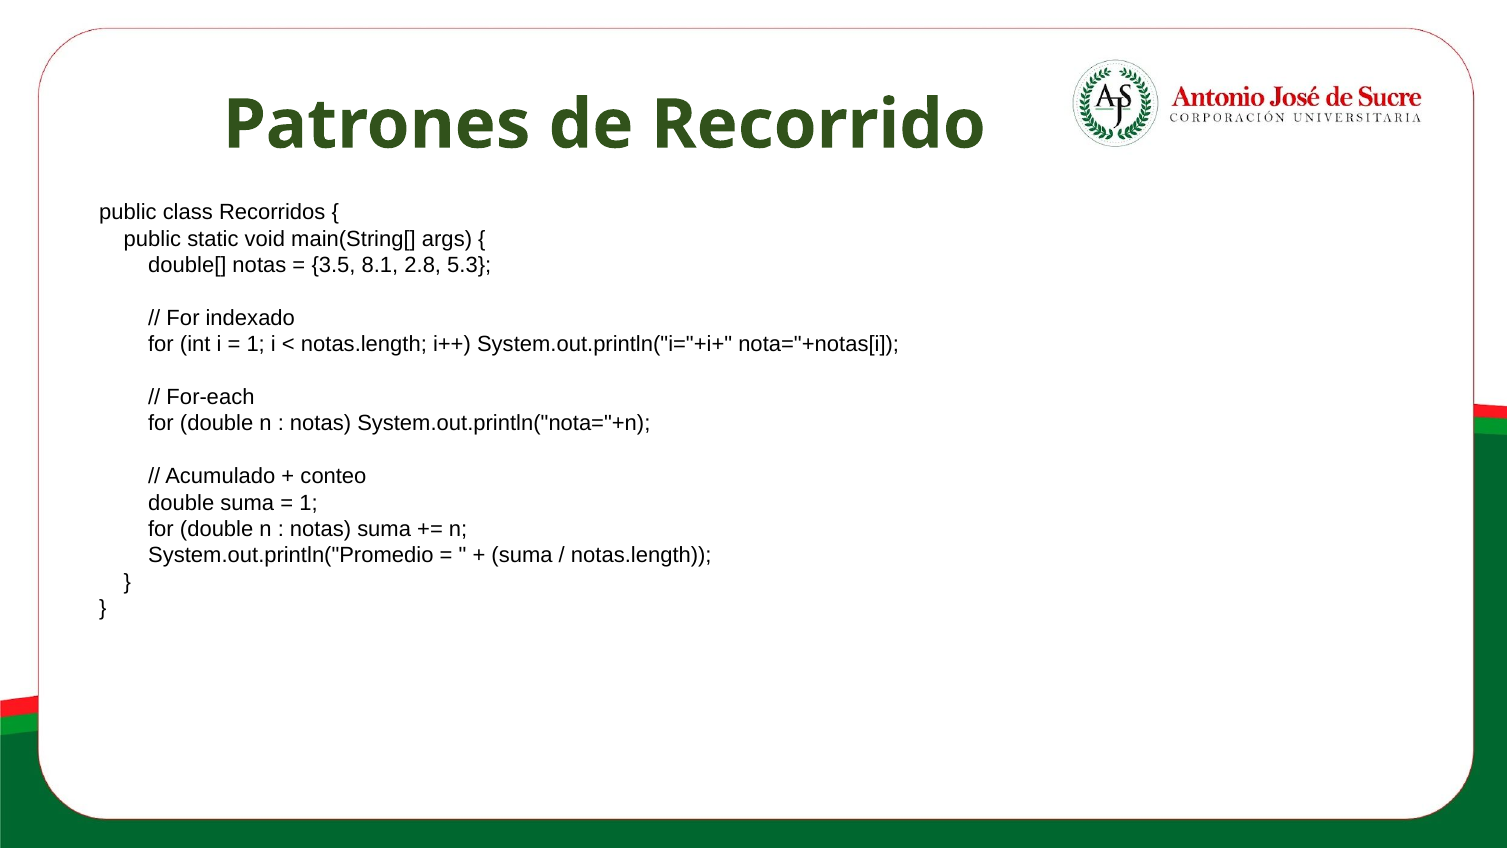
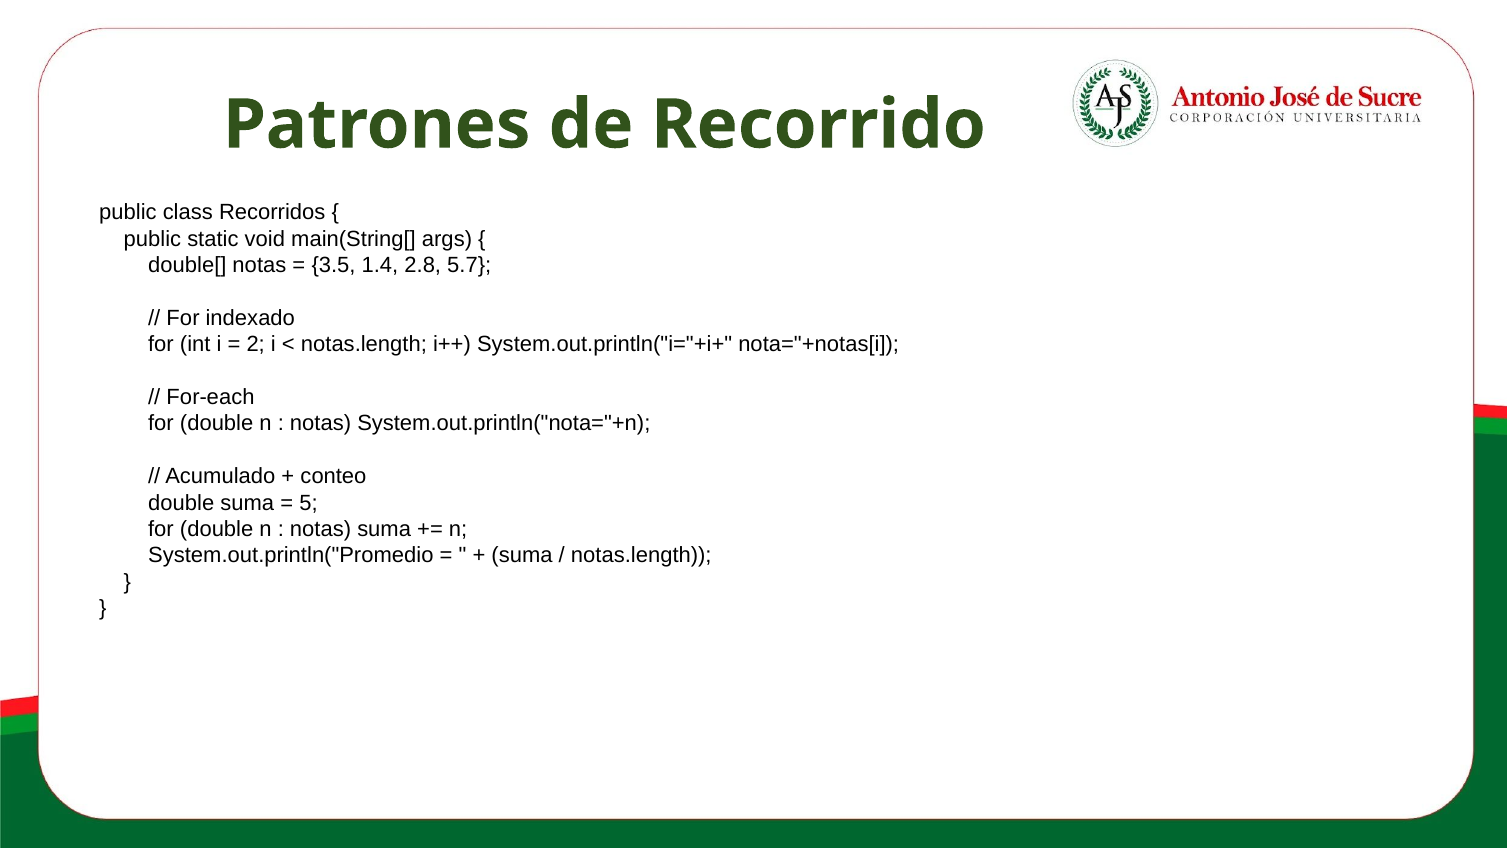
8.1: 8.1 -> 1.4
5.3: 5.3 -> 5.7
1 at (256, 344): 1 -> 2
1 at (308, 503): 1 -> 5
